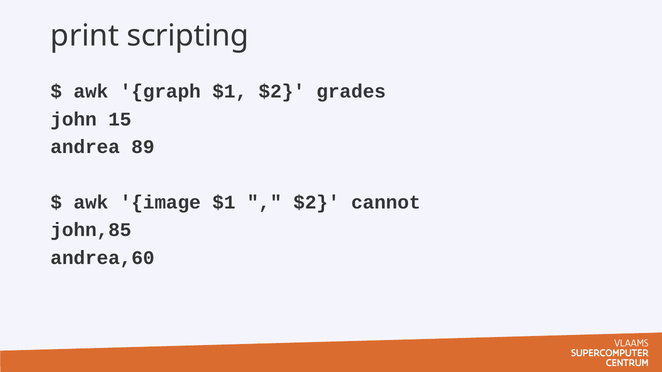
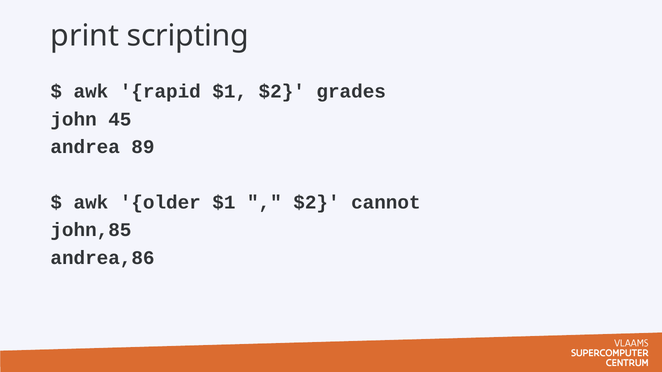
graph: graph -> rapid
15: 15 -> 45
image: image -> older
andrea,60: andrea,60 -> andrea,86
